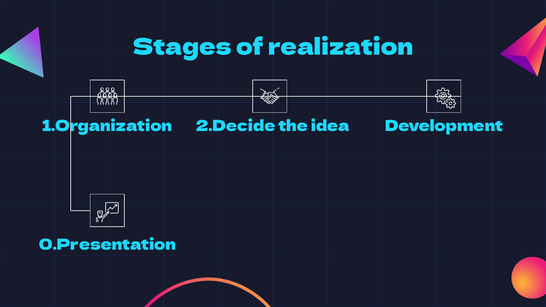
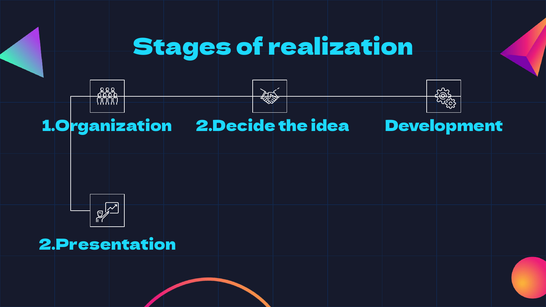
0.Presentation: 0.Presentation -> 2.Presentation
